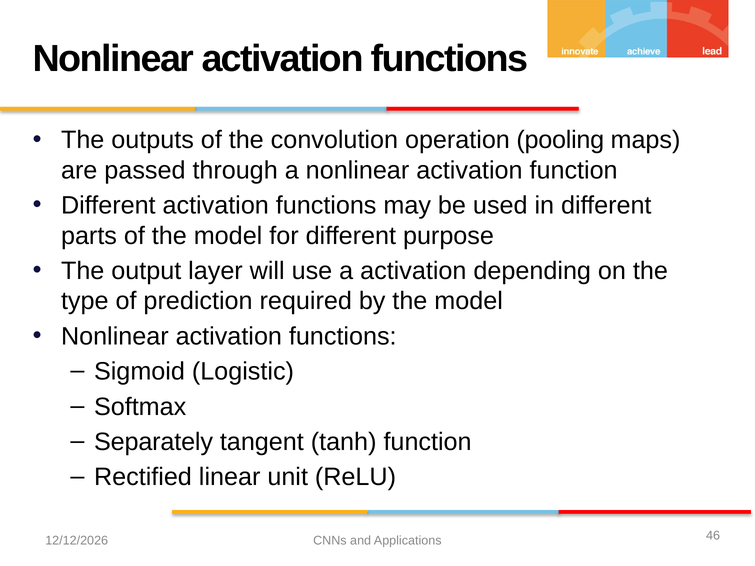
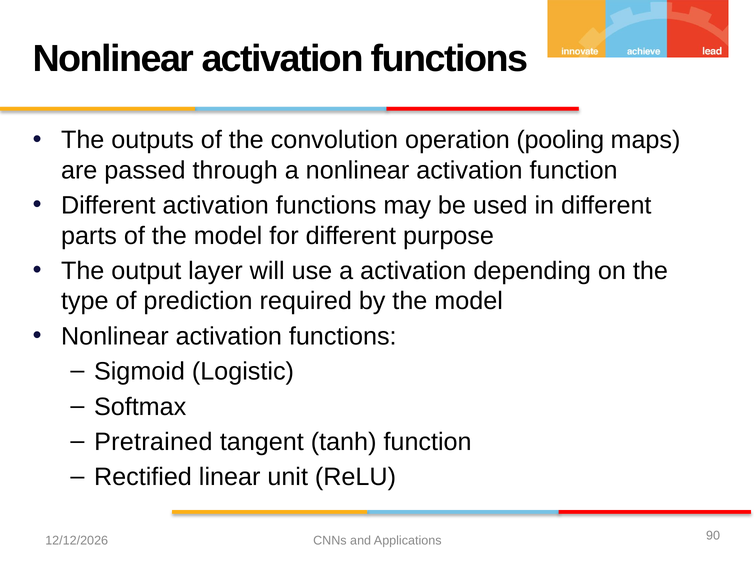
Separately: Separately -> Pretrained
46: 46 -> 90
